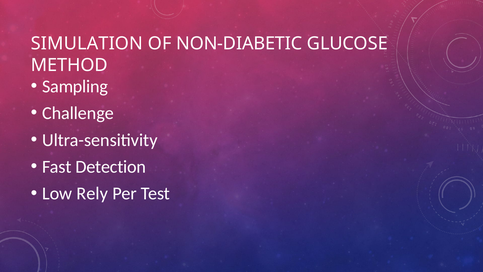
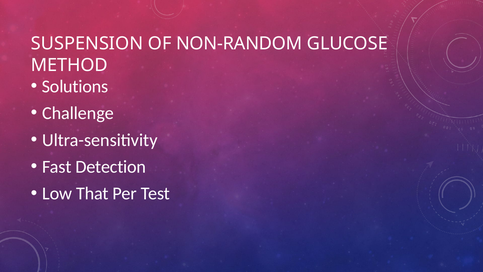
SIMULATION: SIMULATION -> SUSPENSION
NON-DIABETIC: NON-DIABETIC -> NON-RANDOM
Sampling: Sampling -> Solutions
Rely: Rely -> That
